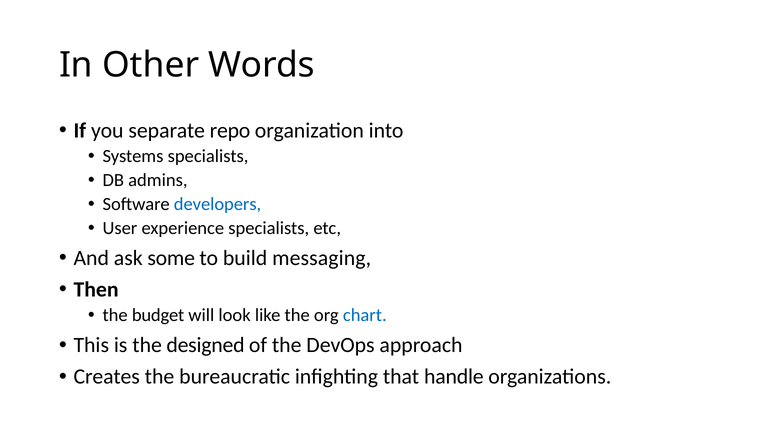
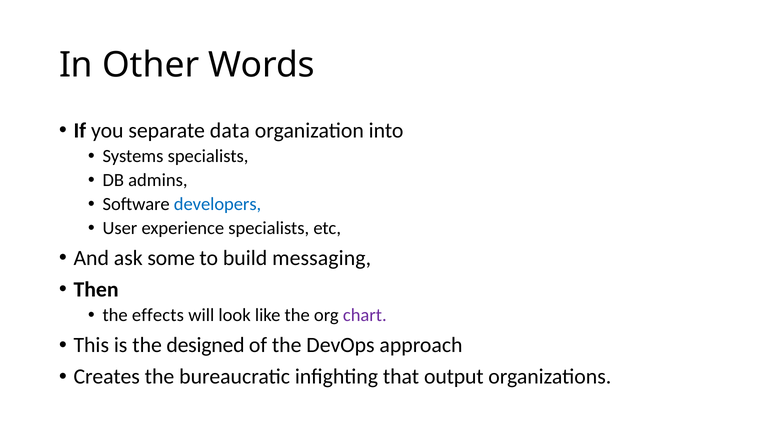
repo: repo -> data
budget: budget -> effects
chart colour: blue -> purple
handle: handle -> output
